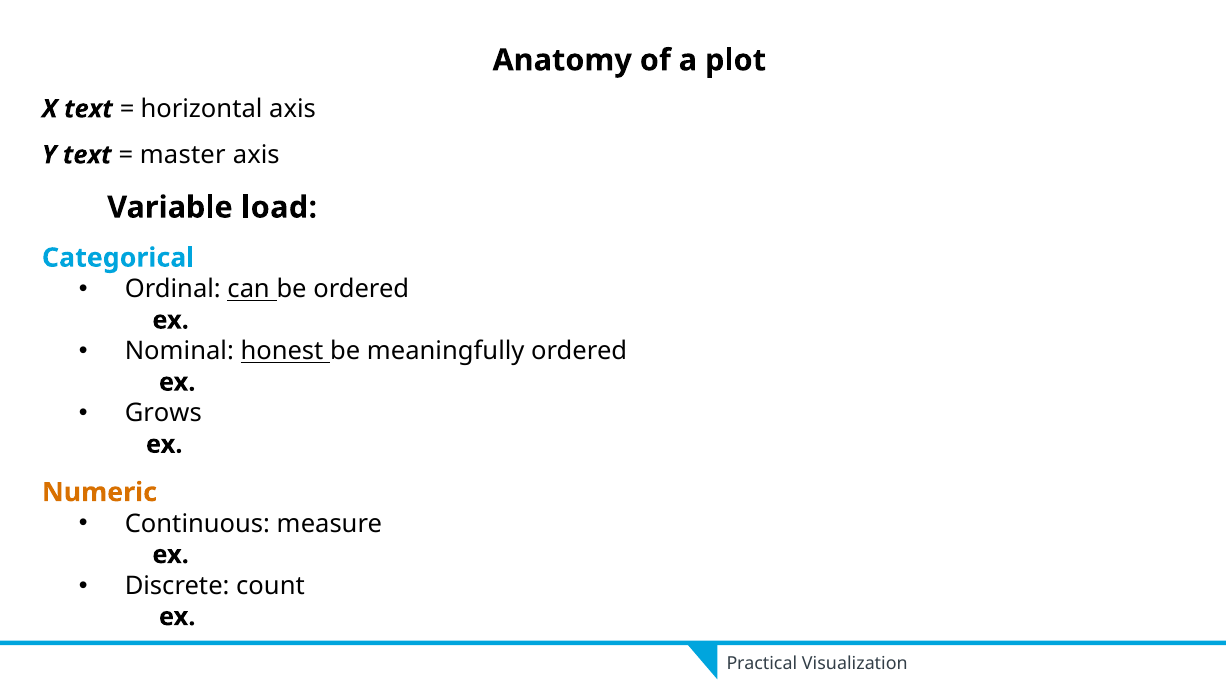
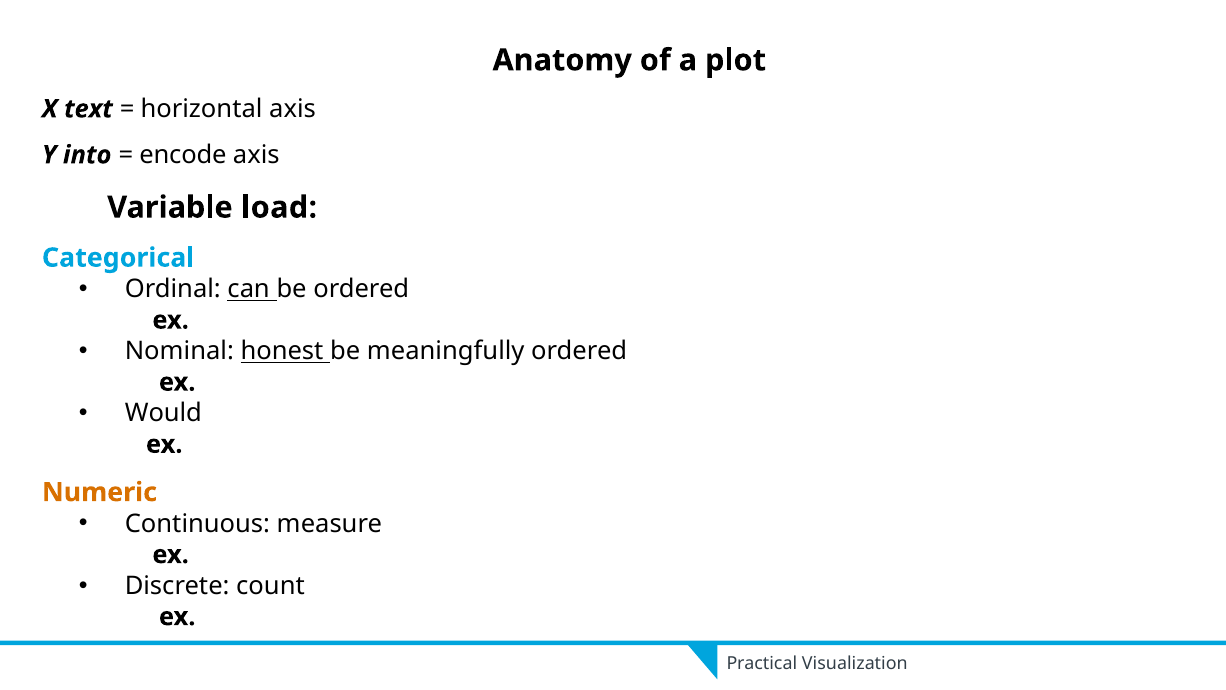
Y text: text -> into
master: master -> encode
Grows: Grows -> Would
